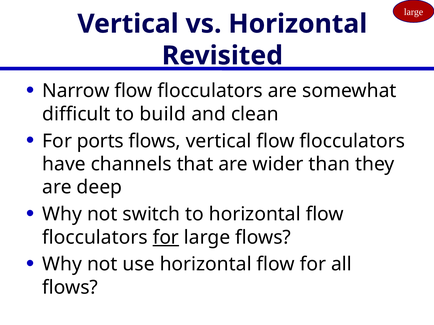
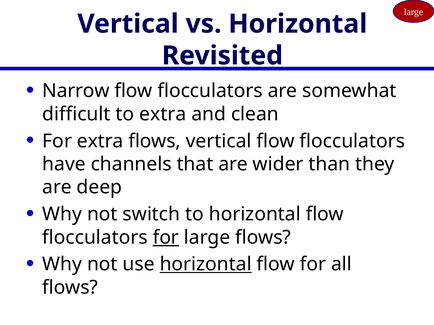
to build: build -> extra
For ports: ports -> extra
horizontal at (206, 265) underline: none -> present
